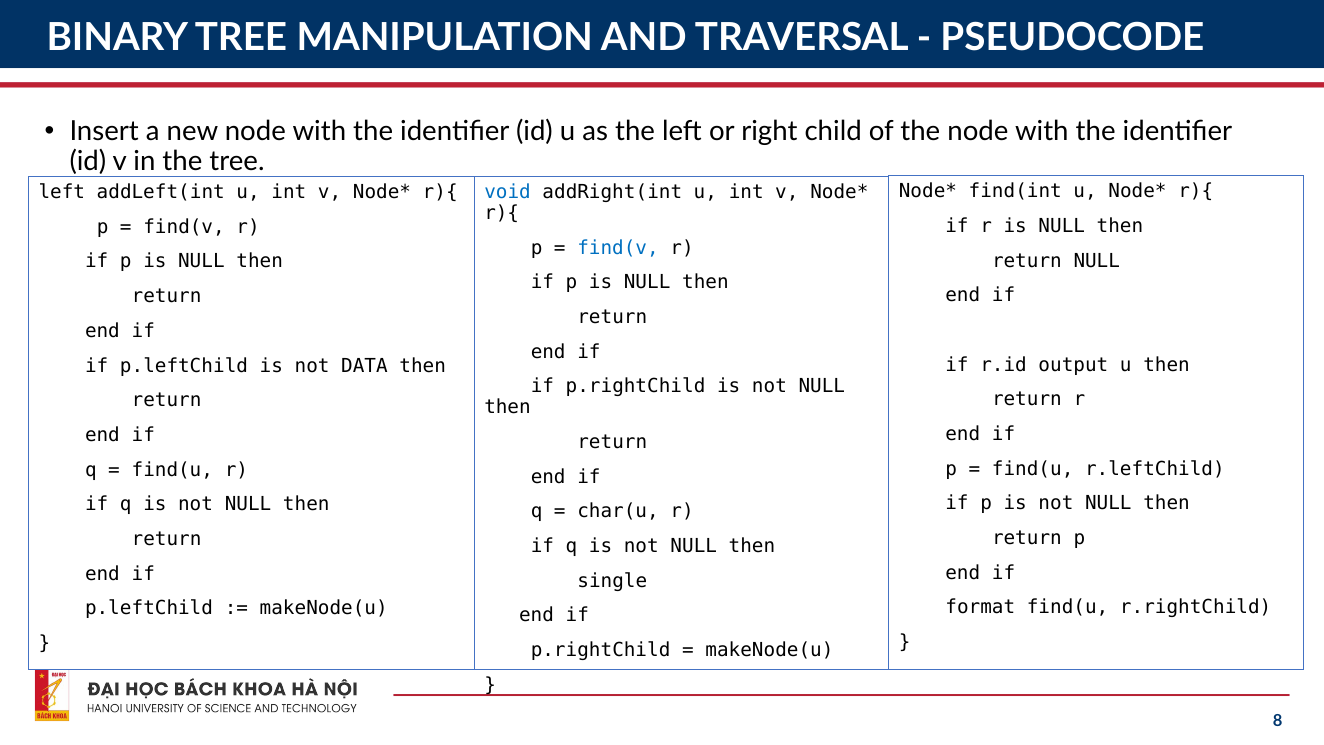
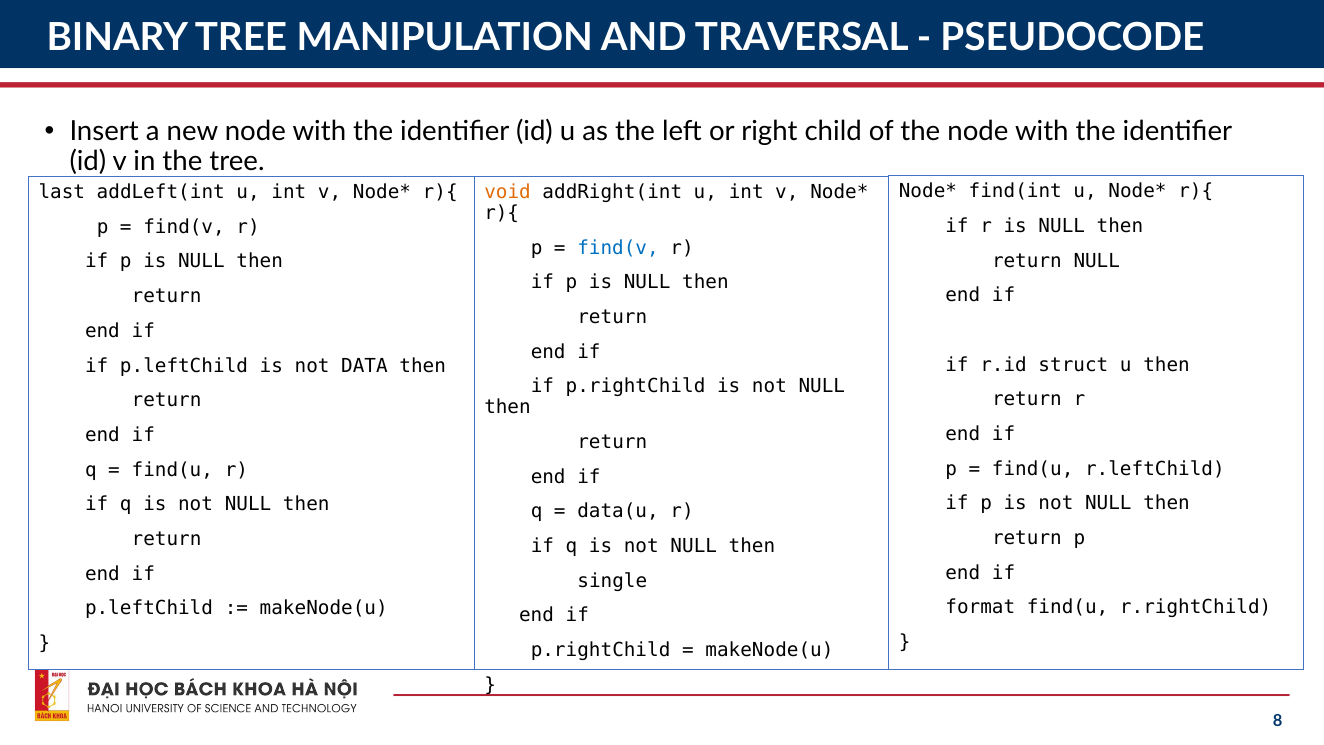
left at (62, 192): left -> last
void colour: blue -> orange
output: output -> struct
char(u: char(u -> data(u
